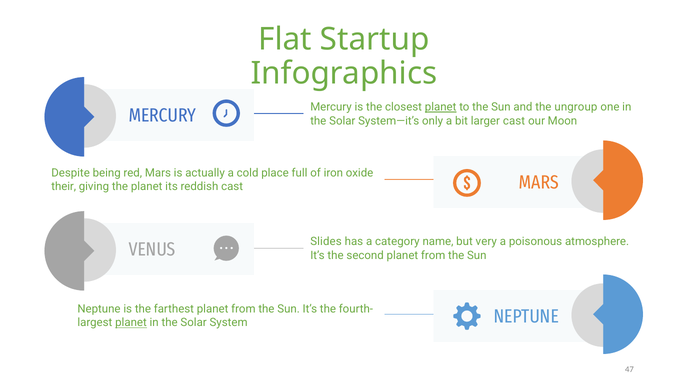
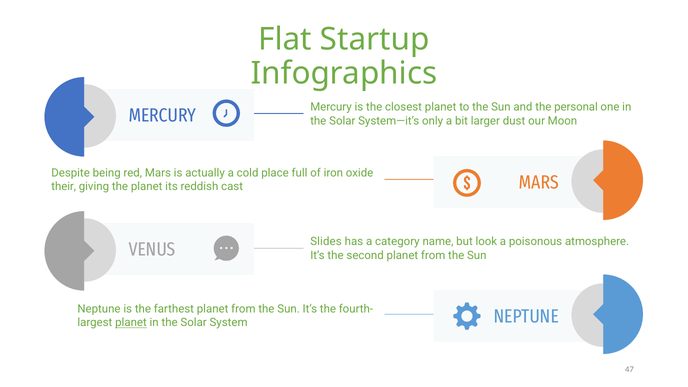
planet at (441, 107) underline: present -> none
ungroup: ungroup -> personal
larger cast: cast -> dust
very: very -> look
